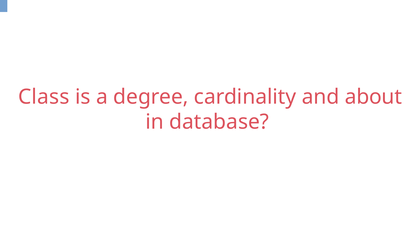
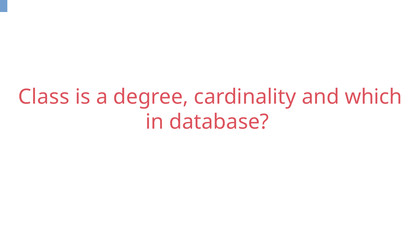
about: about -> which
